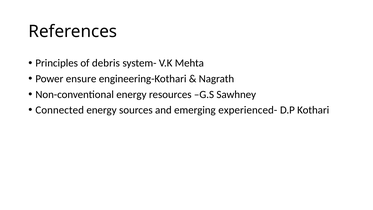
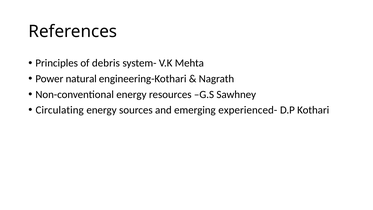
ensure: ensure -> natural
Connected: Connected -> Circulating
